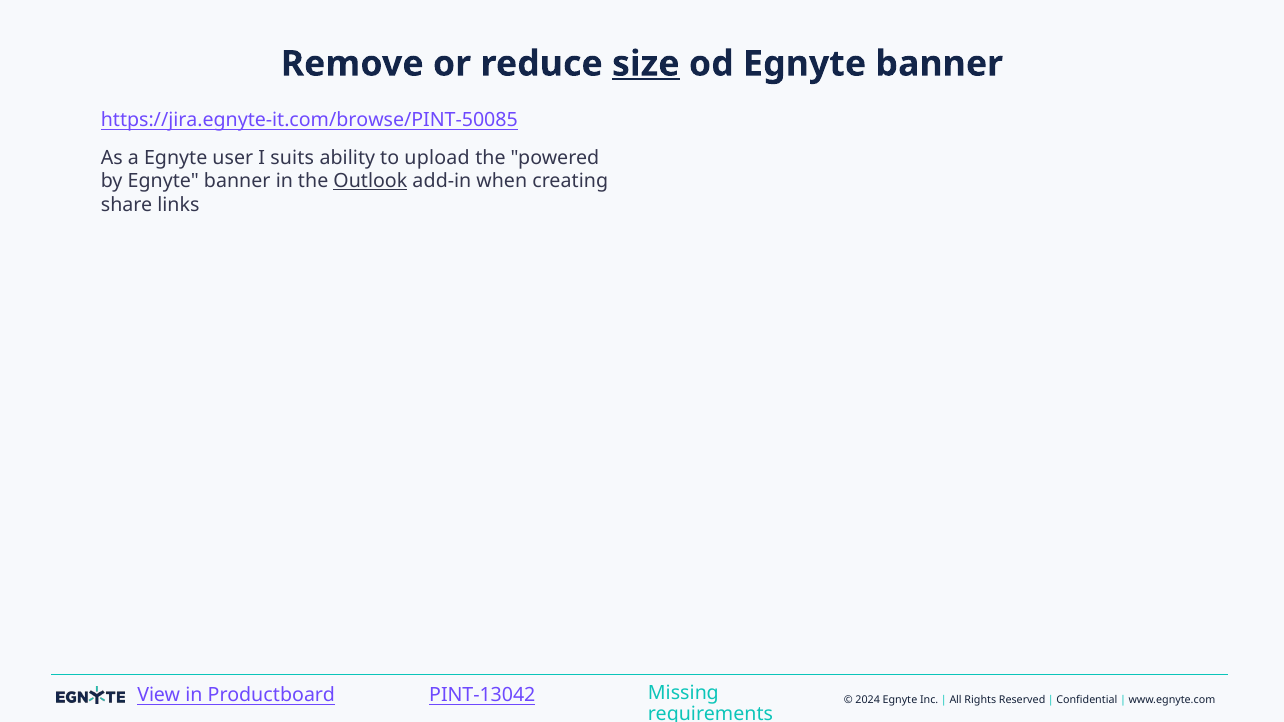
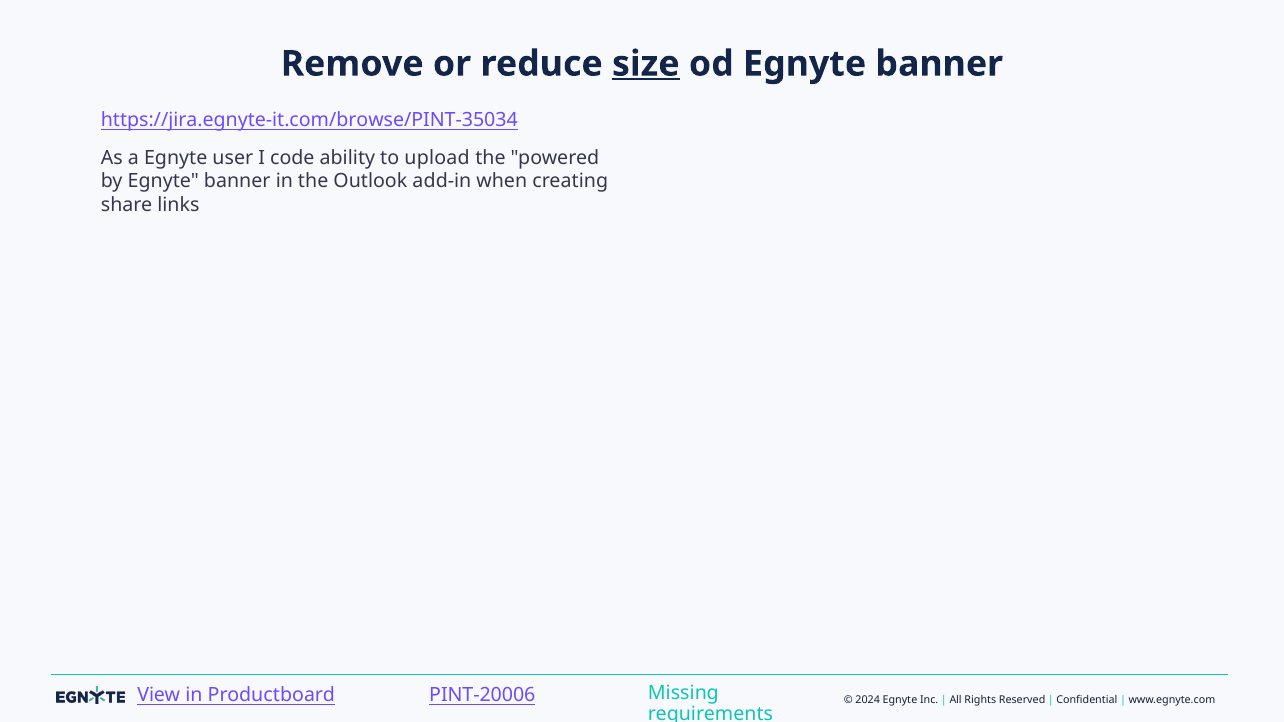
https://jira.egnyte-it.com/browse/PINT-50085: https://jira.egnyte-it.com/browse/PINT-50085 -> https://jira.egnyte-it.com/browse/PINT-35034
suits: suits -> code
Outlook underline: present -> none
PINT-13042: PINT-13042 -> PINT-20006
